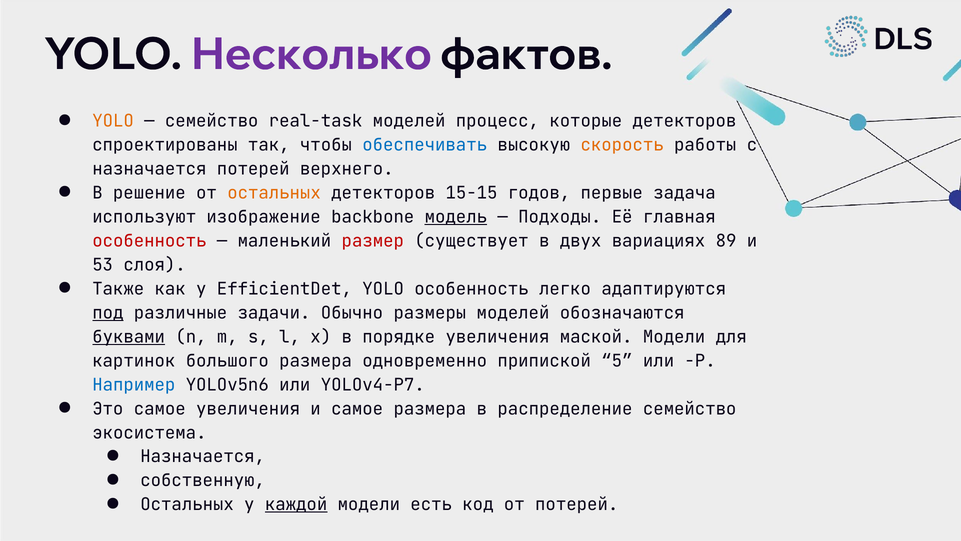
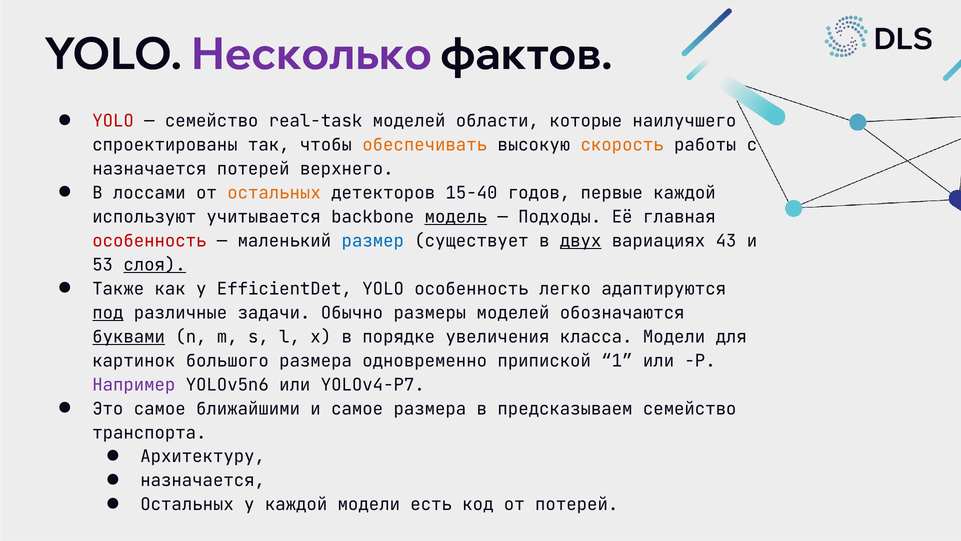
YOLO at (113, 121) colour: orange -> red
процесс: процесс -> области
которые детекторов: детекторов -> наилучшего
обеспечивать colour: blue -> orange
решение: решение -> лоссами
15-15: 15-15 -> 15-40
первые задача: задача -> каждой
изображение: изображение -> учитывается
размер colour: red -> blue
двух underline: none -> present
89: 89 -> 43
слоя underline: none -> present
маской: маской -> класса
5: 5 -> 1
Например colour: blue -> purple
самое увеличения: увеличения -> ближайшими
распределение: распределение -> предсказываем
экосистема: экосистема -> транспорта
Назначается at (203, 456): Назначается -> Архитектуру
собственную at (203, 480): собственную -> назначается
каждой at (296, 504) underline: present -> none
